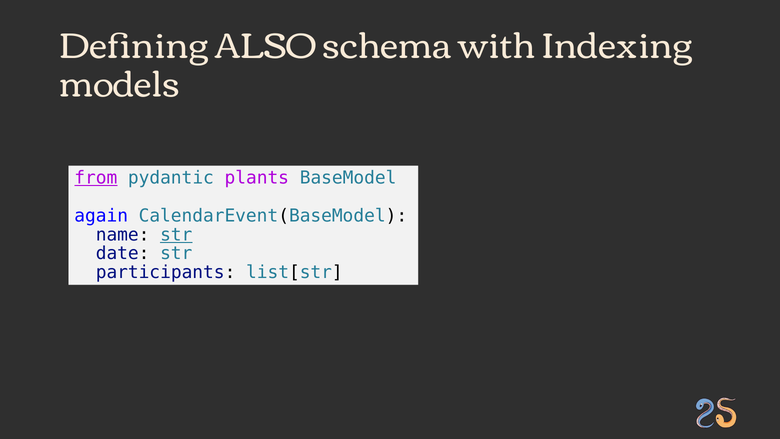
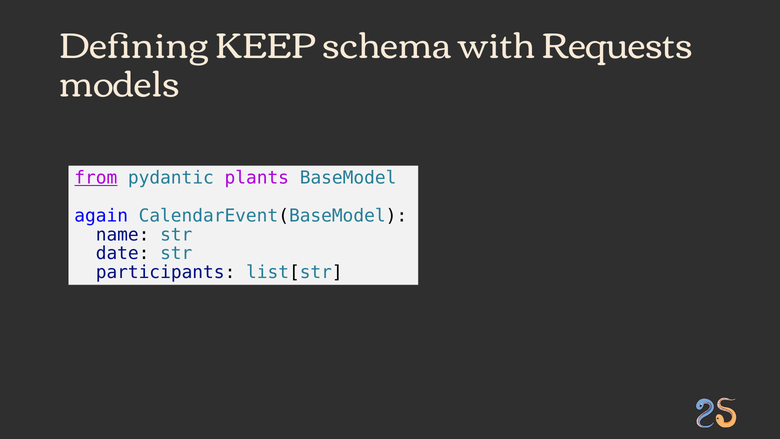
ALSO: ALSO -> KEEP
Indexing: Indexing -> Requests
str at (176, 235) underline: present -> none
